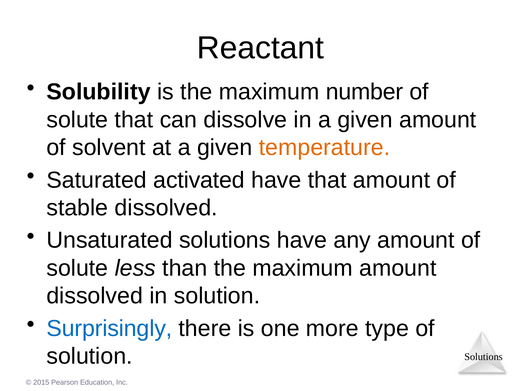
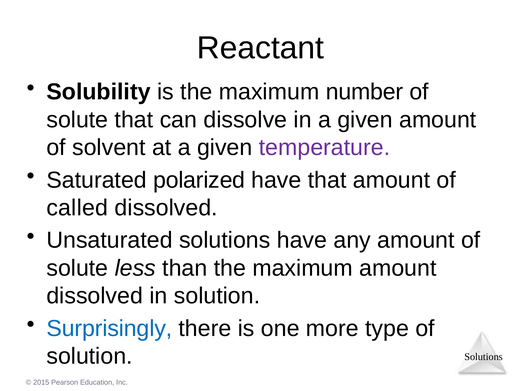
temperature colour: orange -> purple
activated: activated -> polarized
stable: stable -> called
